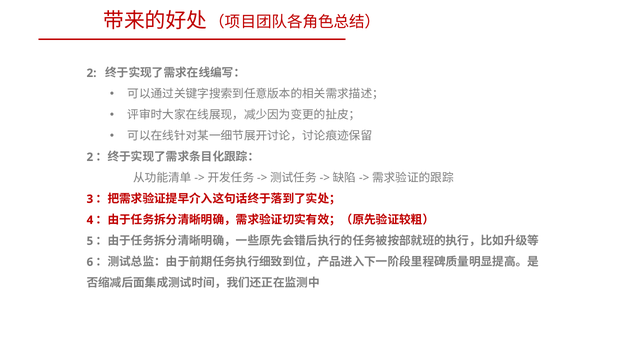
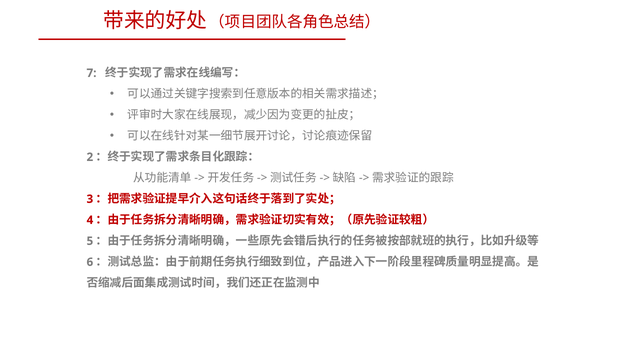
2 at (92, 73): 2 -> 7
